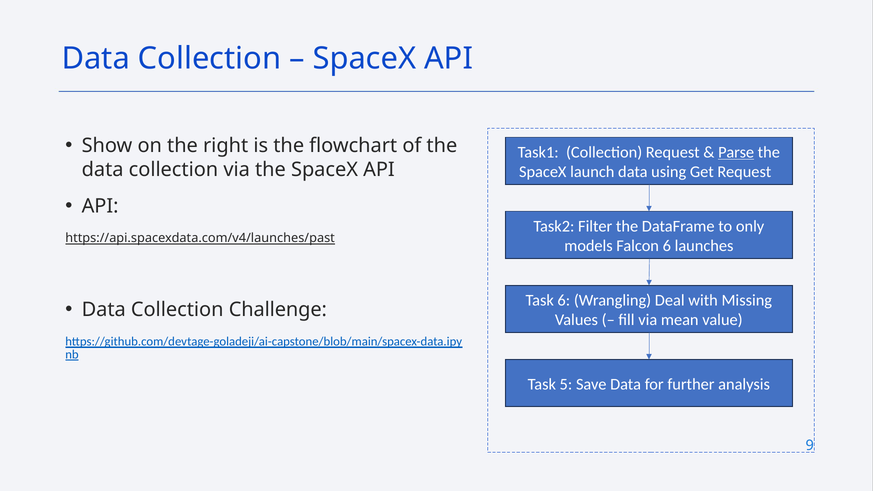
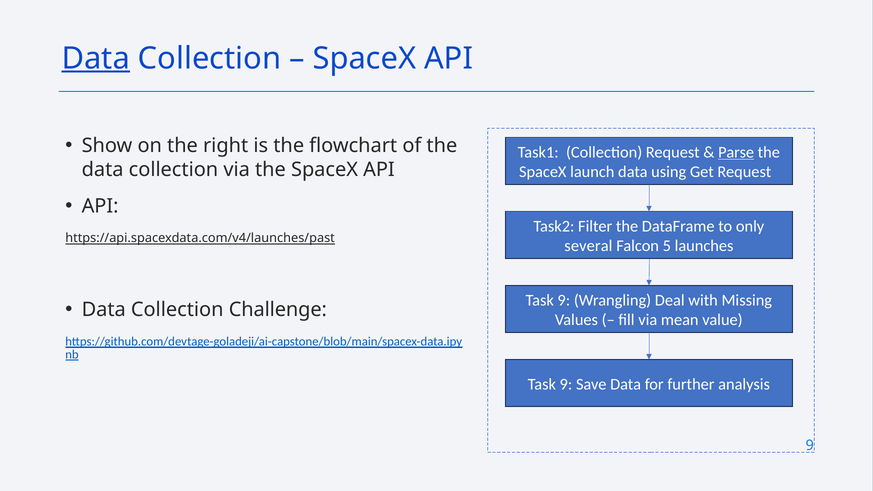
Data at (96, 58) underline: none -> present
models: models -> several
Falcon 6: 6 -> 5
6 at (564, 300): 6 -> 9
5 at (566, 384): 5 -> 9
